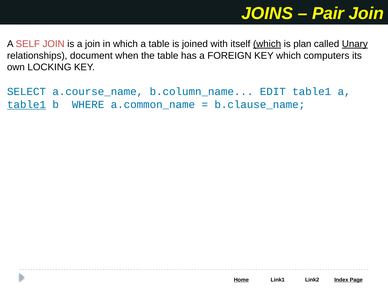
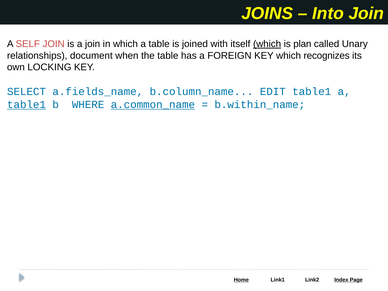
Pair: Pair -> Into
Unary underline: present -> none
computers: computers -> recognizes
a.course_name: a.course_name -> a.fields_name
a.common_name underline: none -> present
b.clause_name: b.clause_name -> b.within_name
